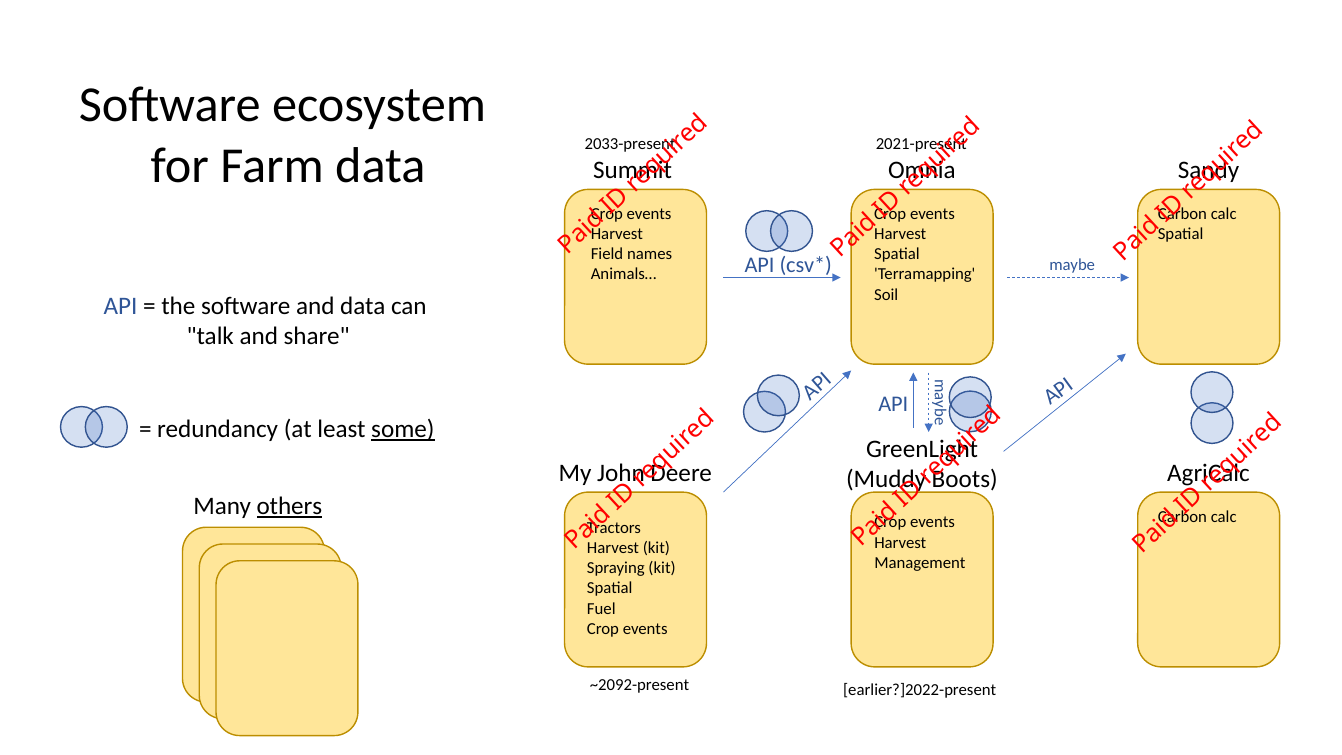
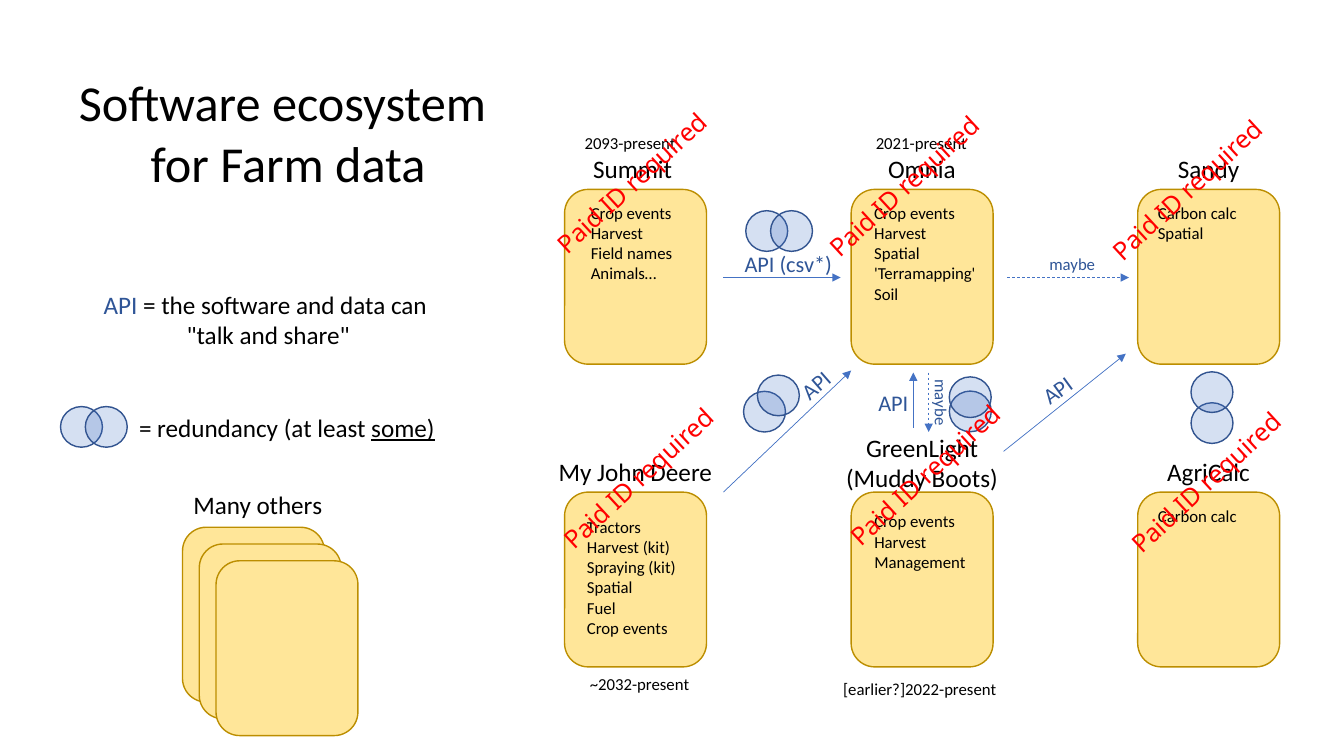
2033-present: 2033-present -> 2093-present
others underline: present -> none
~2092-present: ~2092-present -> ~2032-present
